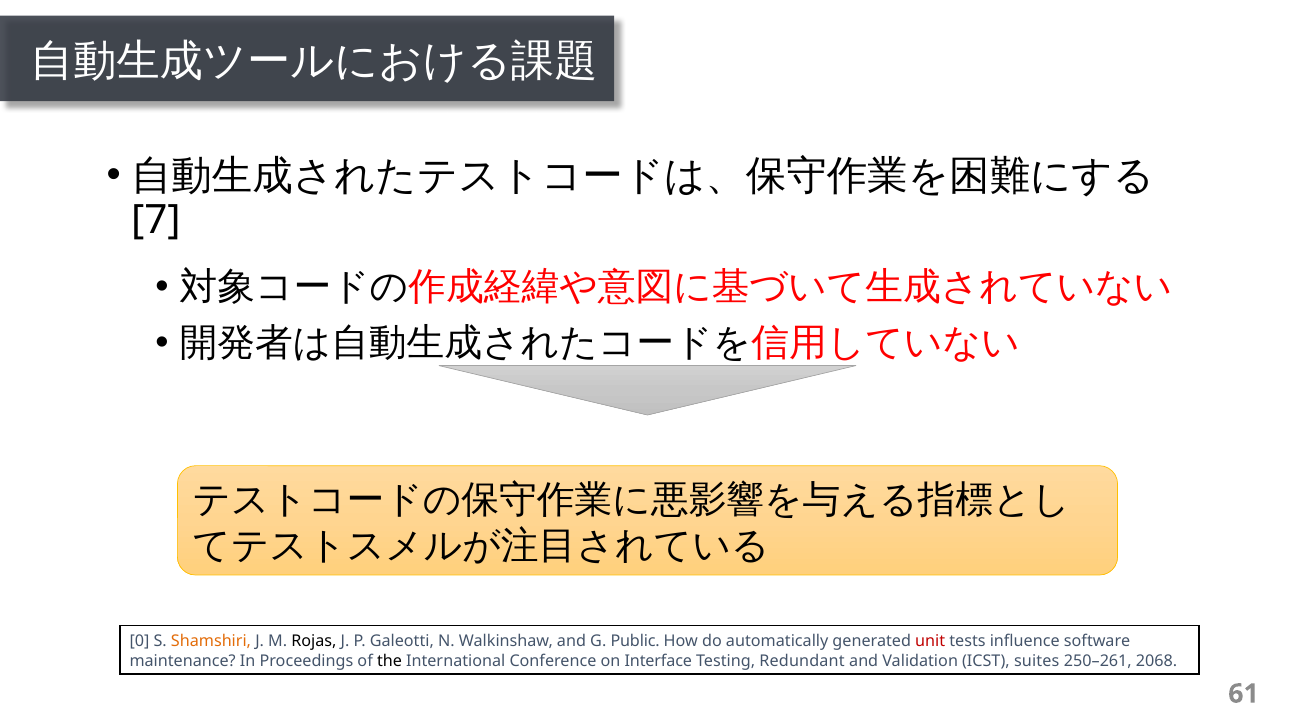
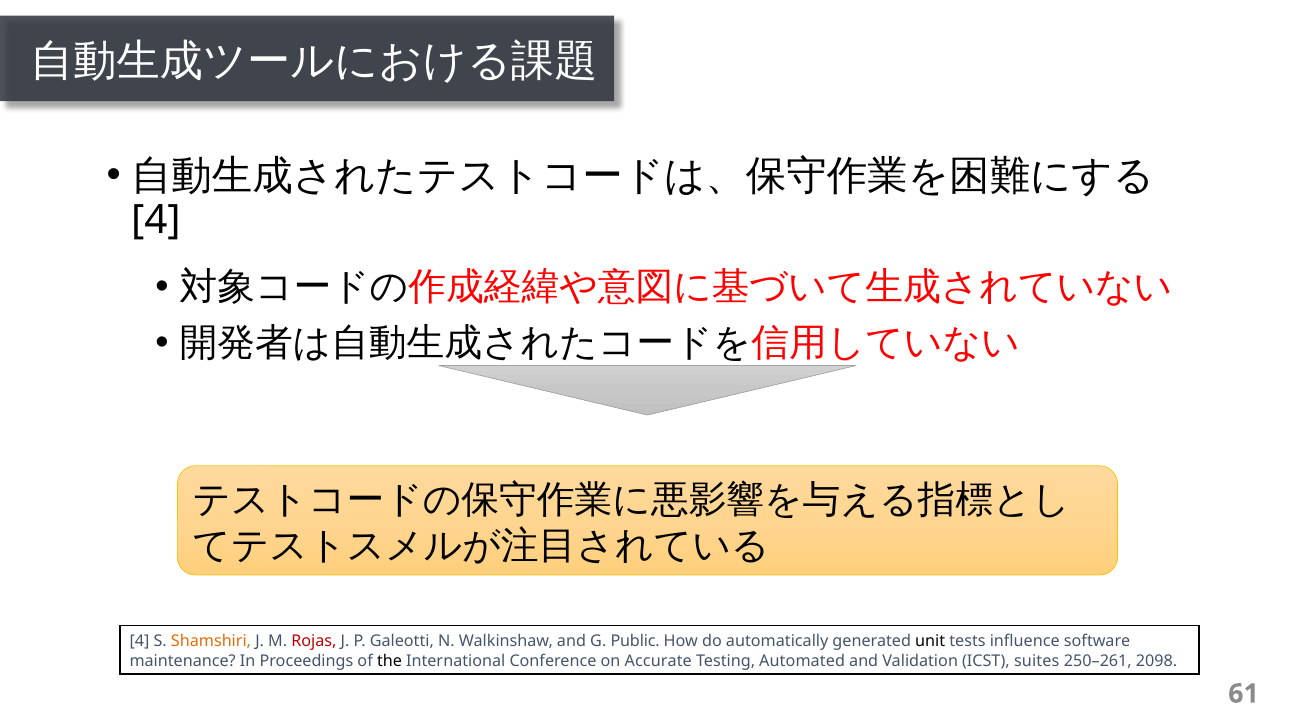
7 at (156, 220): 7 -> 4
0 at (140, 642): 0 -> 4
Rojas colour: black -> red
unit colour: red -> black
Interface: Interface -> Accurate
Redundant: Redundant -> Automated
2068: 2068 -> 2098
